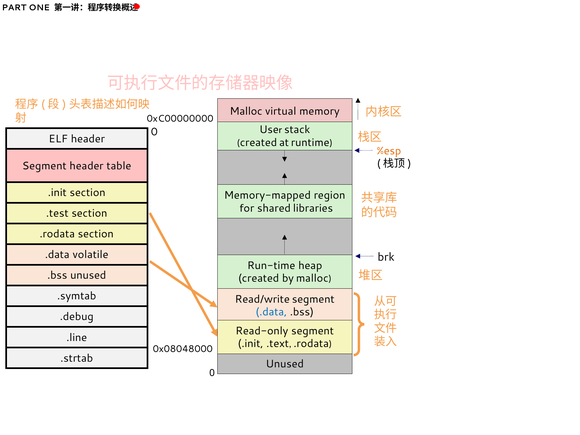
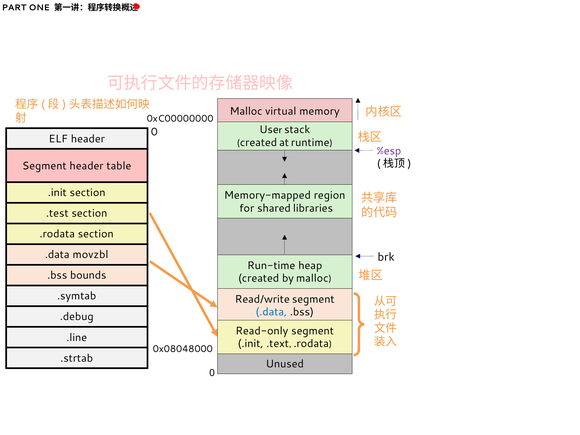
%esp colour: orange -> purple
volatile: volatile -> movzbl
.bss unused: unused -> bounds
